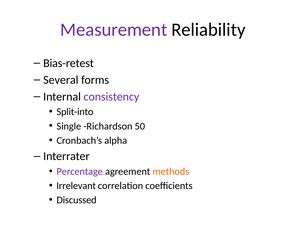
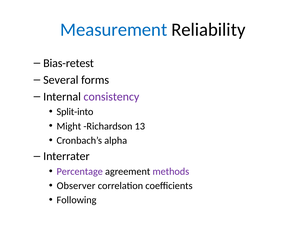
Measurement colour: purple -> blue
Single: Single -> Might
50: 50 -> 13
methods colour: orange -> purple
Irrelevant: Irrelevant -> Observer
Discussed: Discussed -> Following
